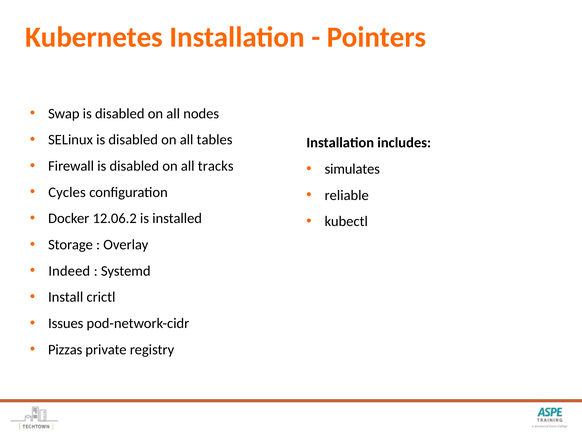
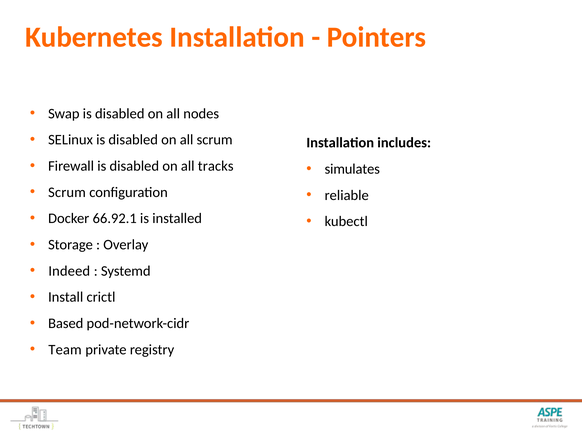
all tables: tables -> scrum
Cycles at (67, 192): Cycles -> Scrum
12.06.2: 12.06.2 -> 66.92.1
Issues: Issues -> Based
Pizzas: Pizzas -> Team
